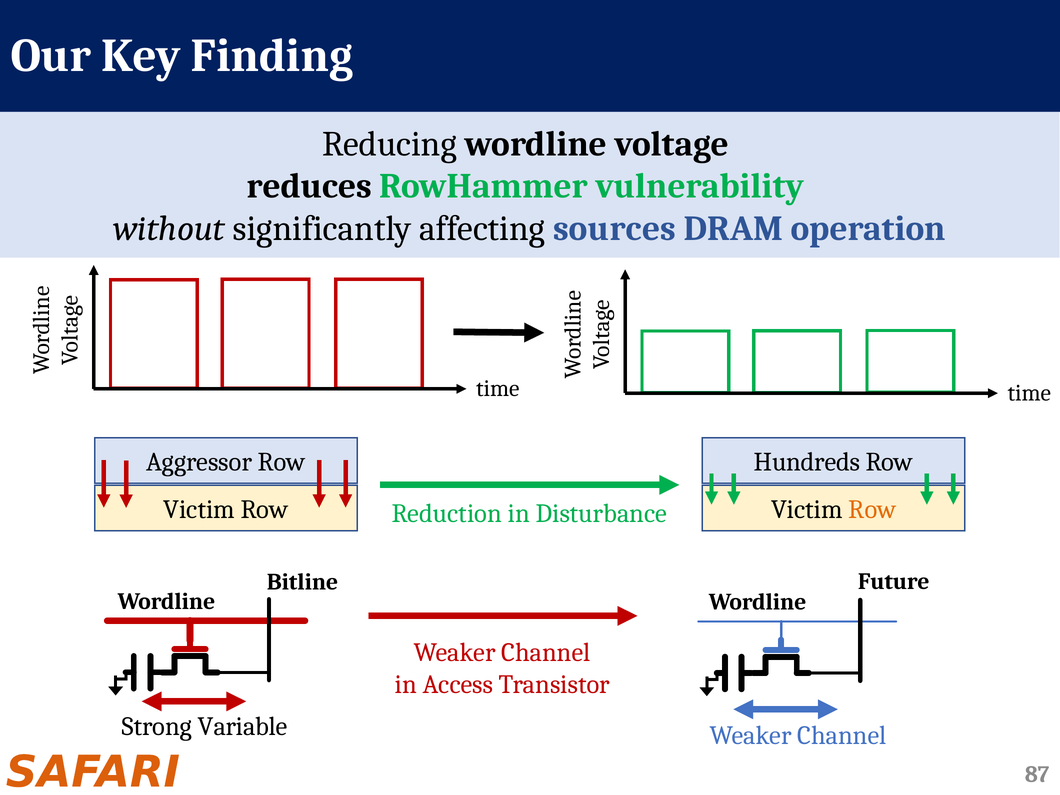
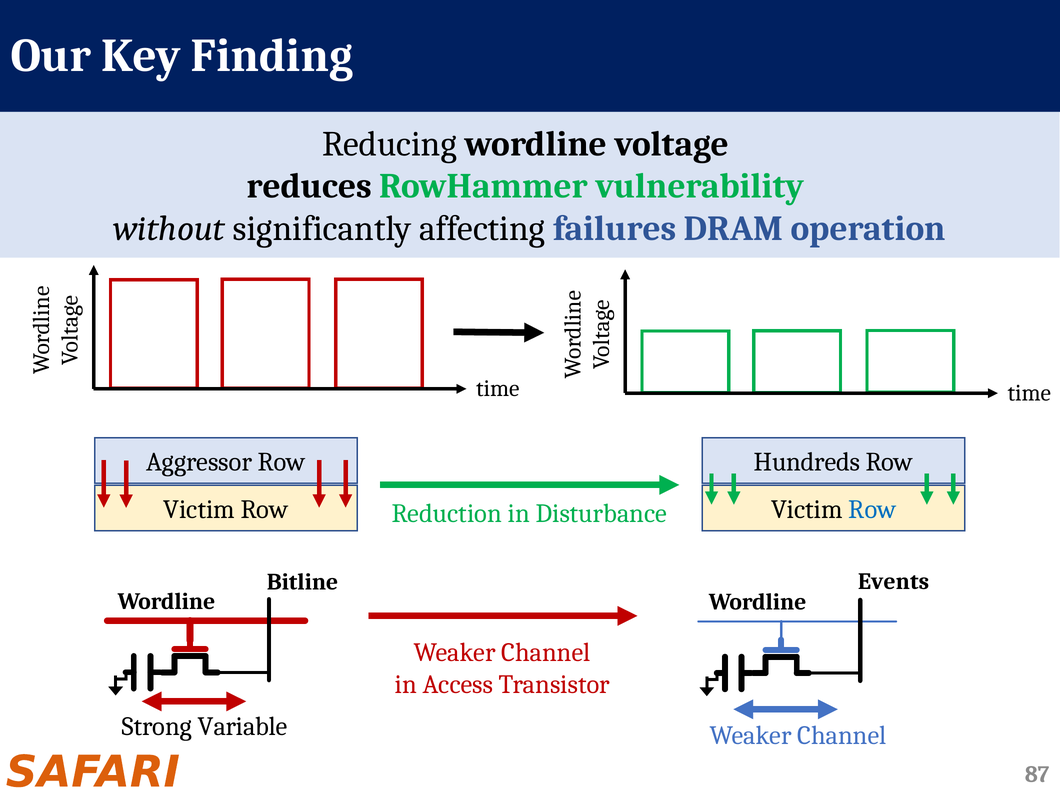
sources: sources -> failures
Row at (872, 510) colour: orange -> blue
Future: Future -> Events
